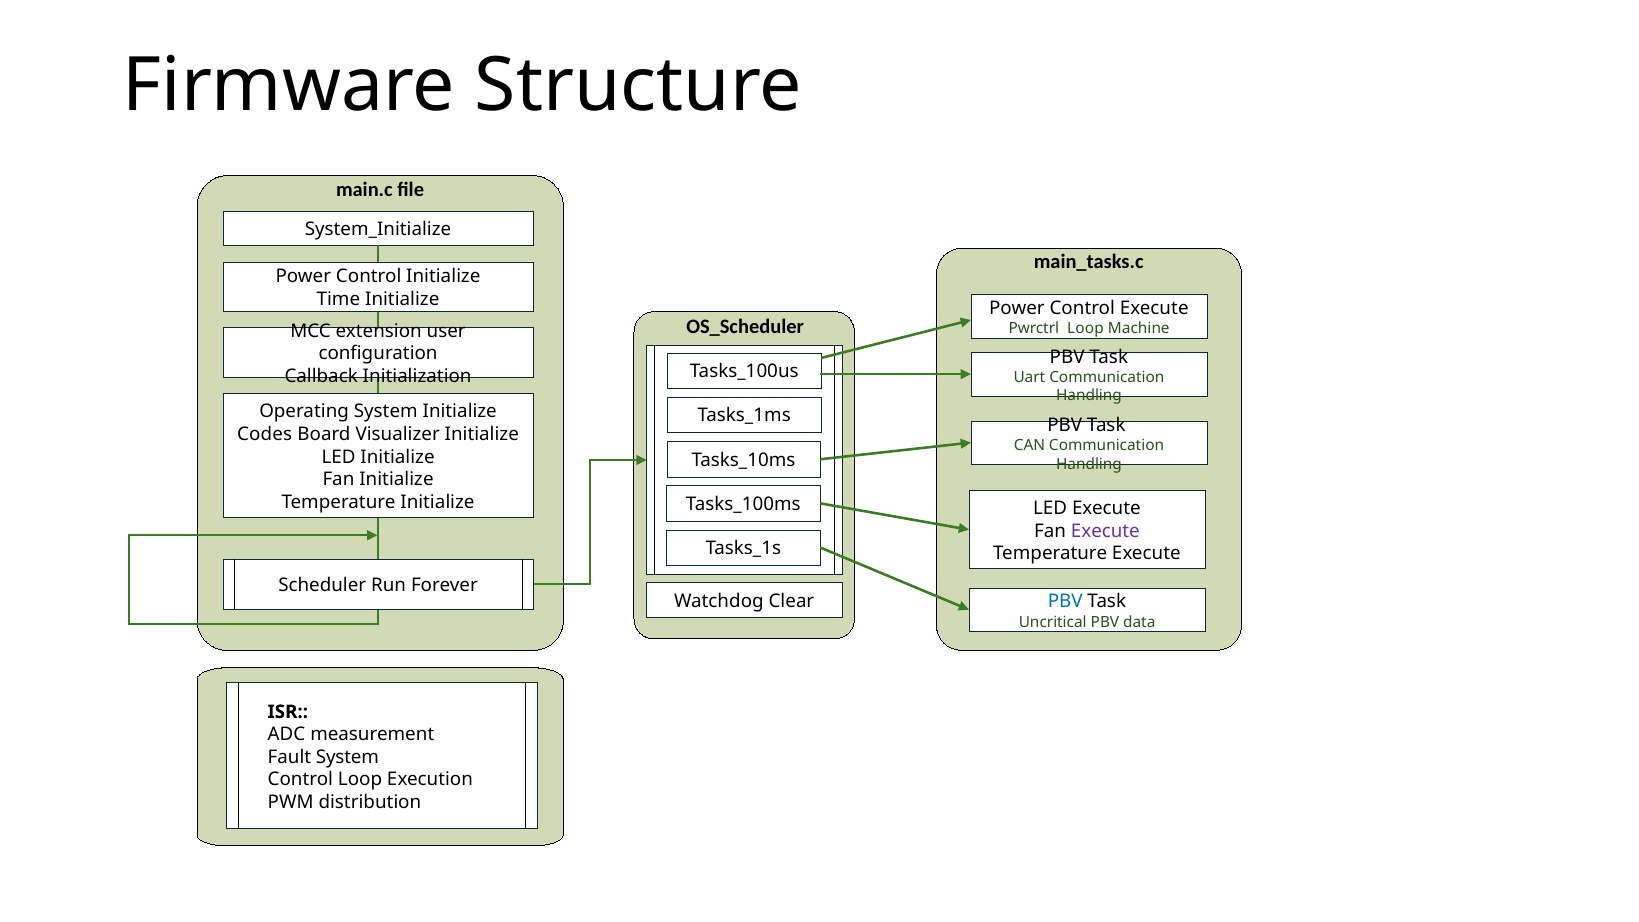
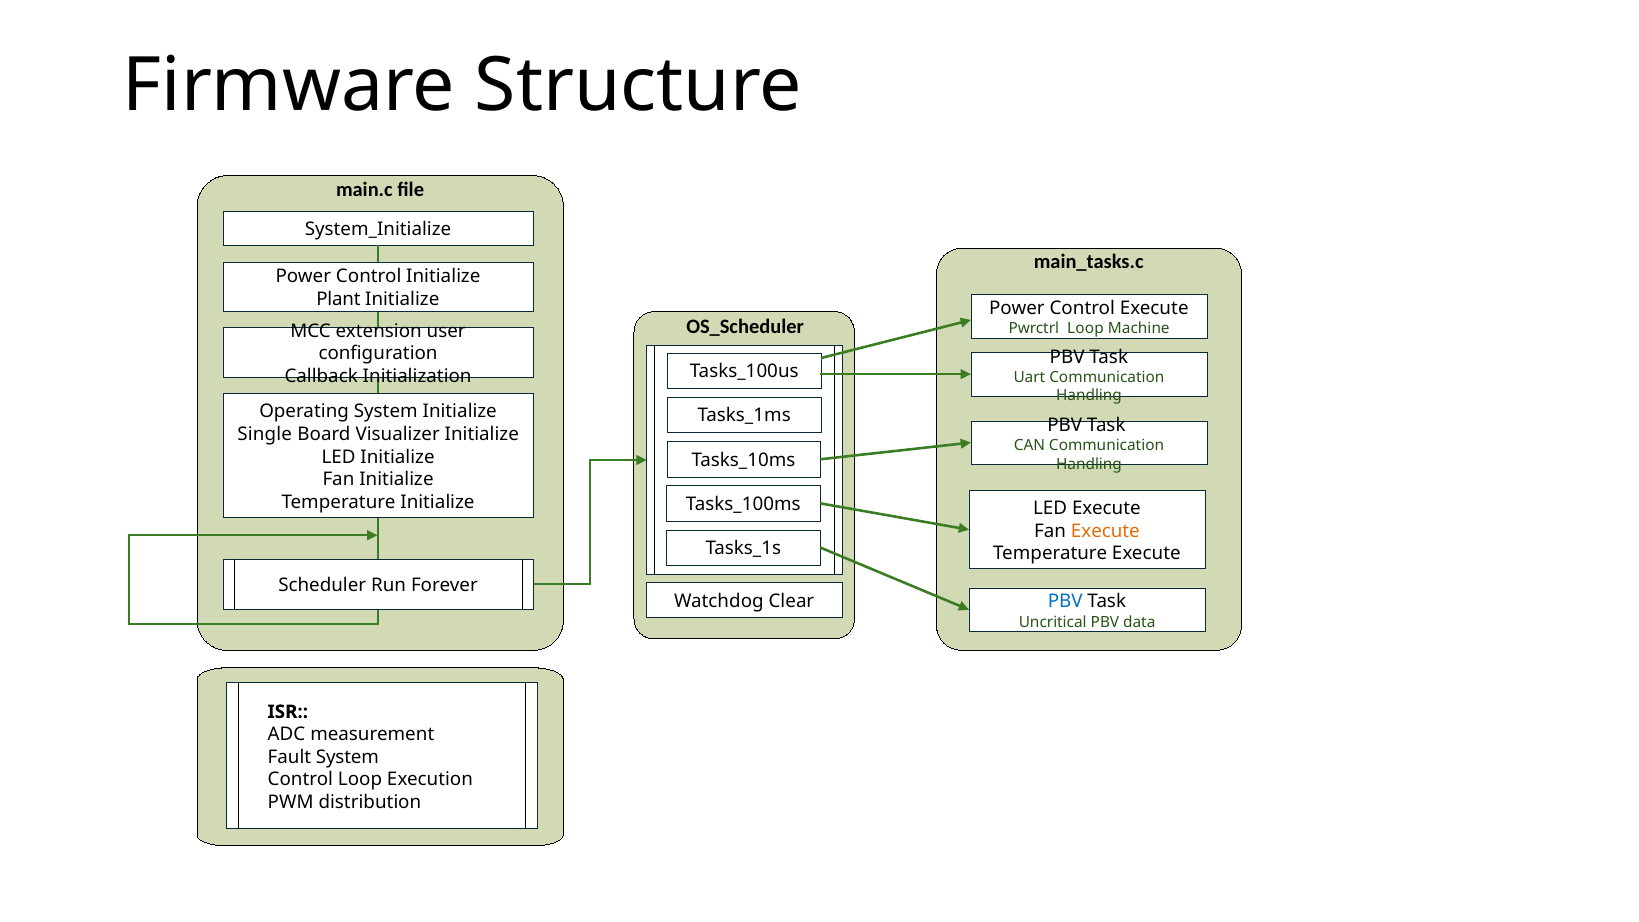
Time: Time -> Plant
Codes: Codes -> Single
Execute at (1105, 531) colour: purple -> orange
